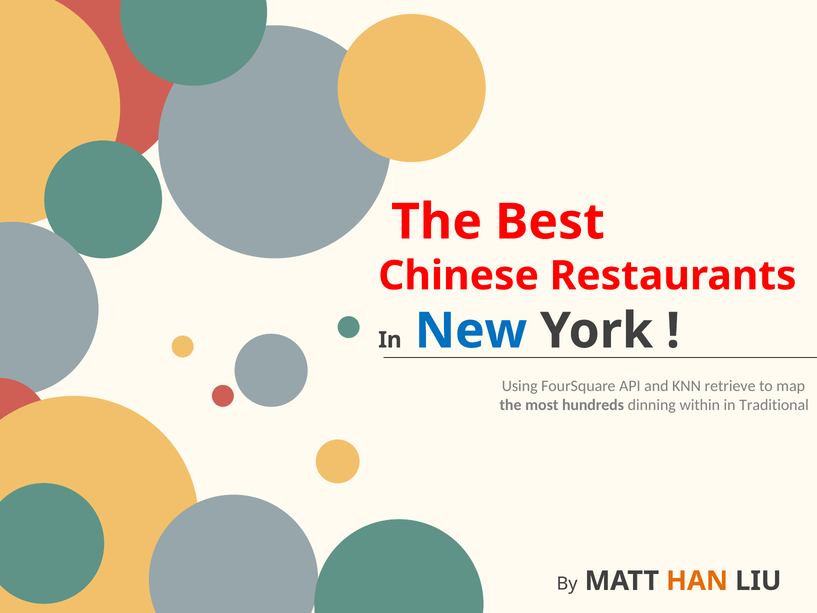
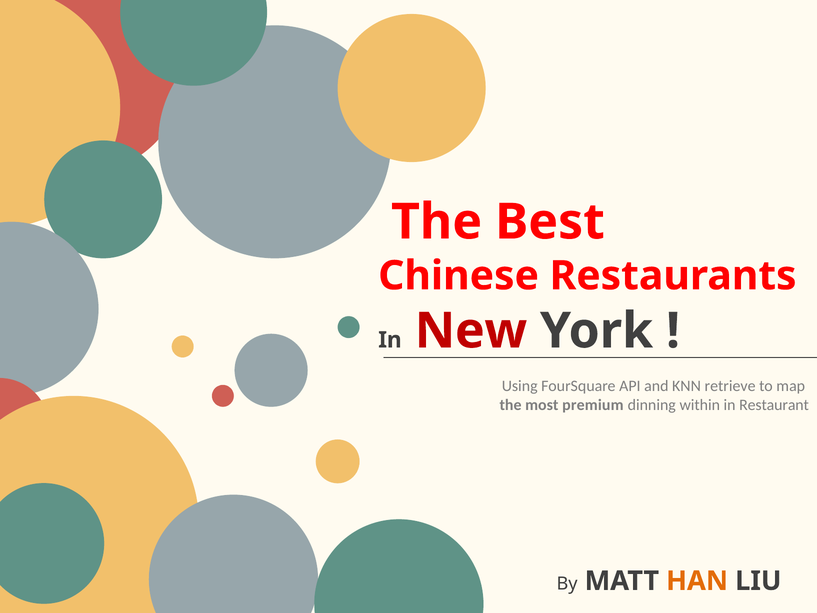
New colour: blue -> red
hundreds: hundreds -> premium
Traditional: Traditional -> Restaurant
